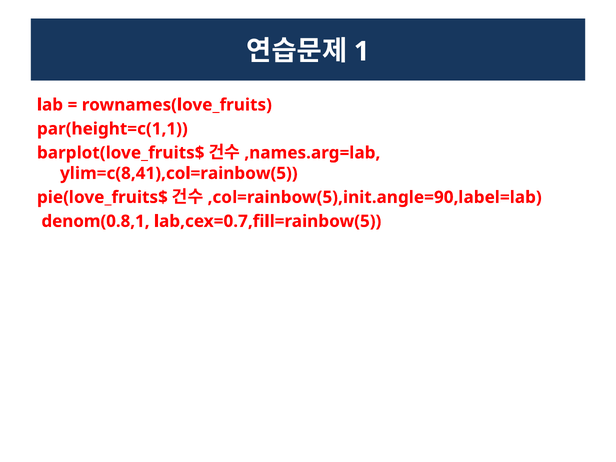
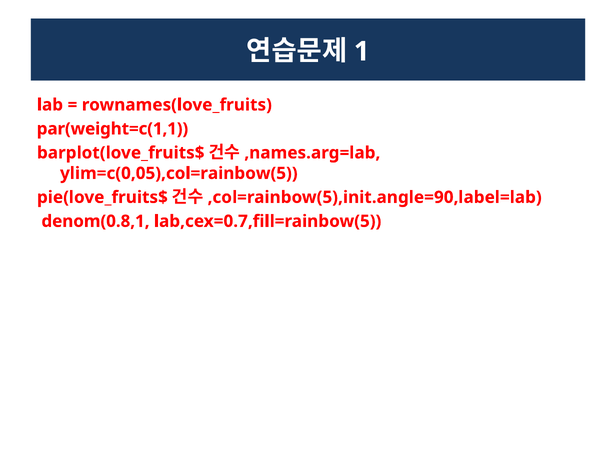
par(height=c(1,1: par(height=c(1,1 -> par(weight=c(1,1
ylim=c(8,41),col=rainbow(5: ylim=c(8,41),col=rainbow(5 -> ylim=c(0,05),col=rainbow(5
